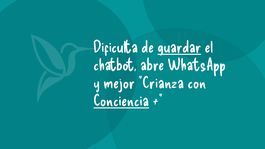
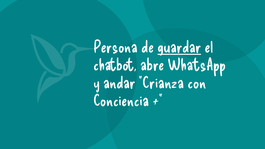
Dificulta: Dificulta -> Persona
mejor: mejor -> andar
Conciencia underline: present -> none
